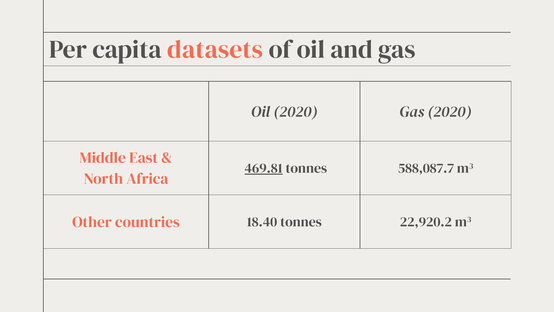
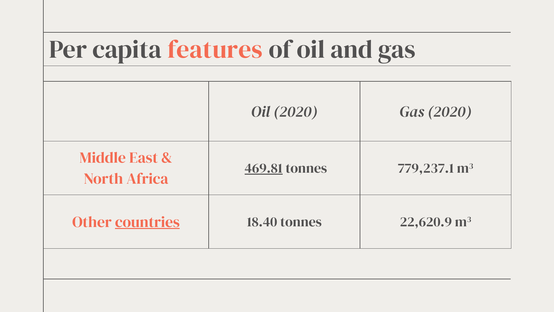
datasets: datasets -> features
588,087.7: 588,087.7 -> 779,237.1
countries underline: none -> present
22,920.2: 22,920.2 -> 22,620.9
